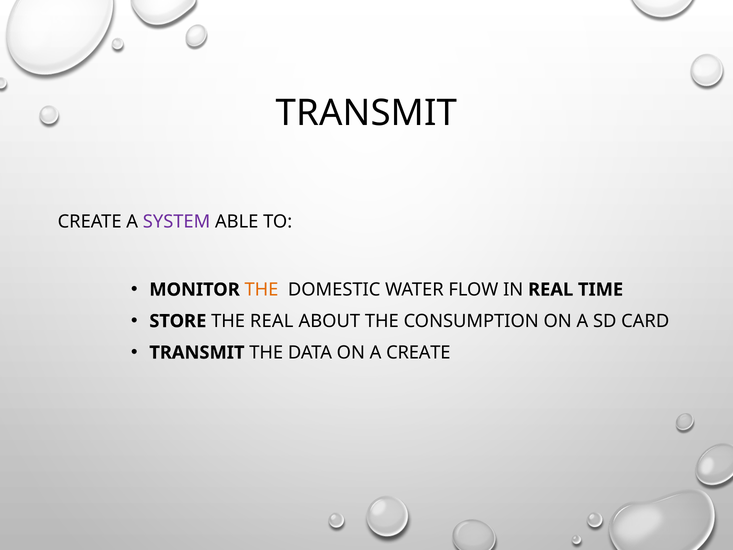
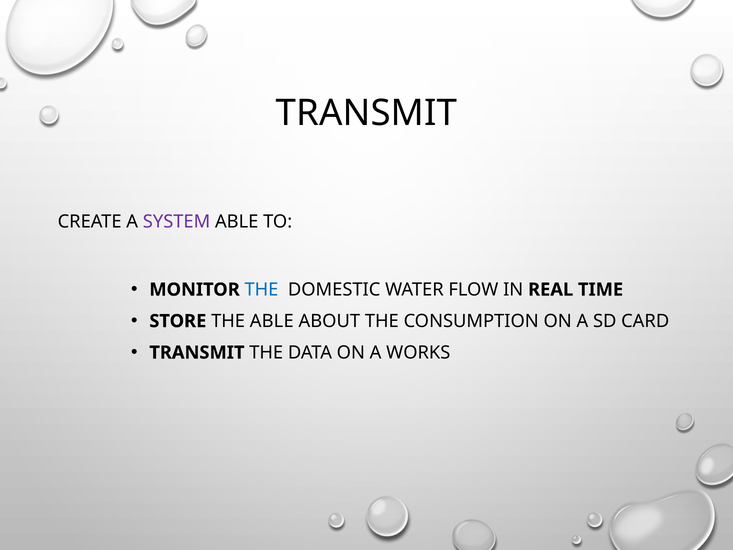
THE at (261, 290) colour: orange -> blue
THE REAL: REAL -> ABLE
A CREATE: CREATE -> WORKS
